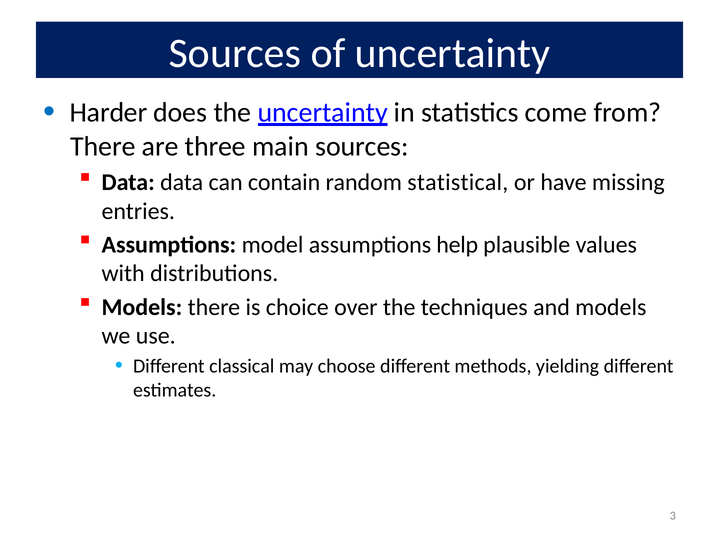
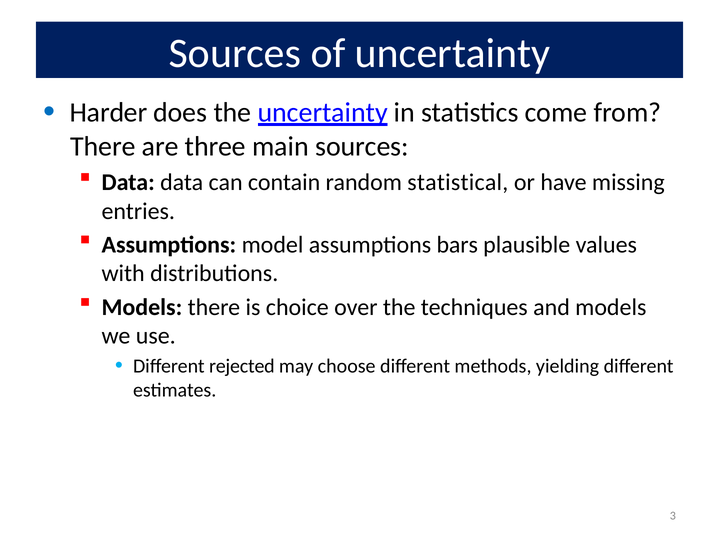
help: help -> bars
classical: classical -> rejected
